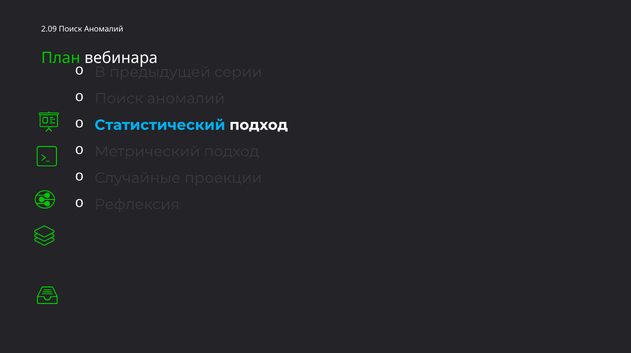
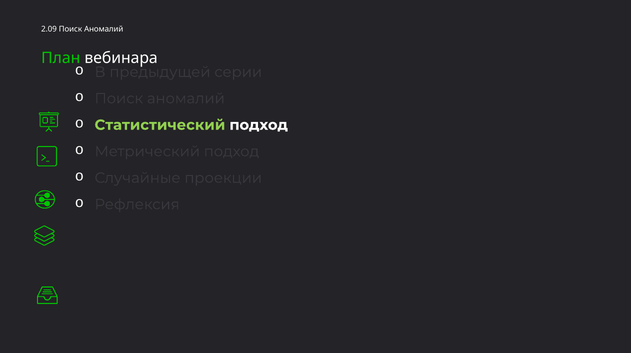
Статистический colour: light blue -> light green
